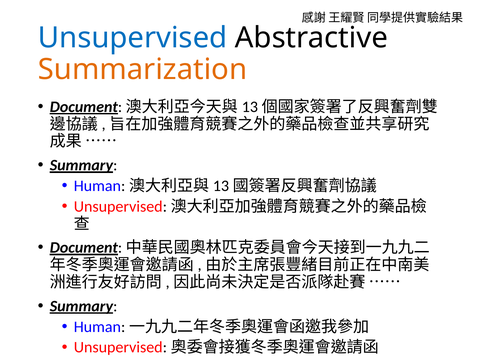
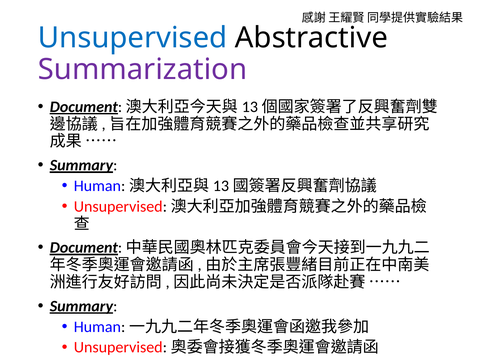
Summarization colour: orange -> purple
